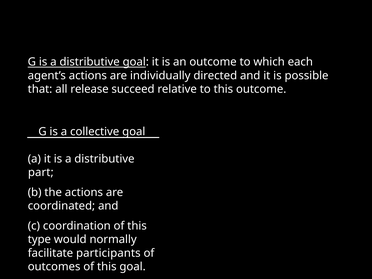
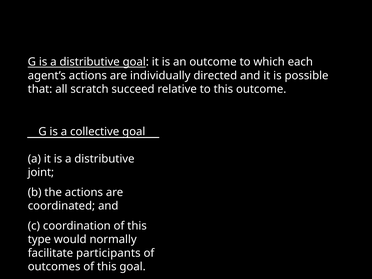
release: release -> scratch
part: part -> joint
